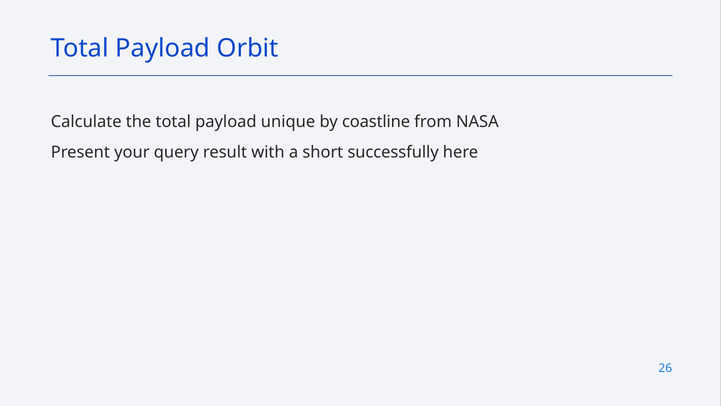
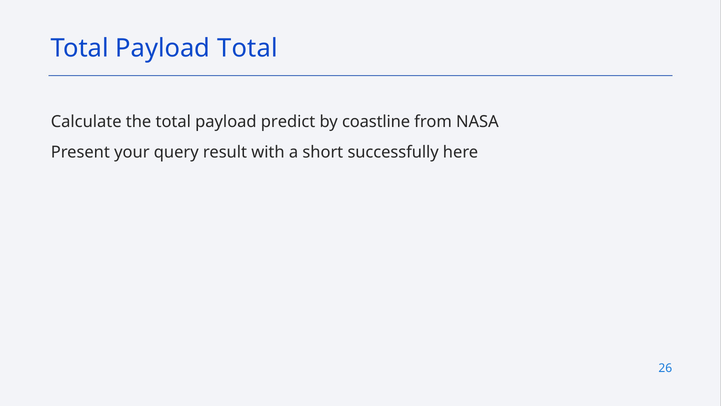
Payload Orbit: Orbit -> Total
unique: unique -> predict
